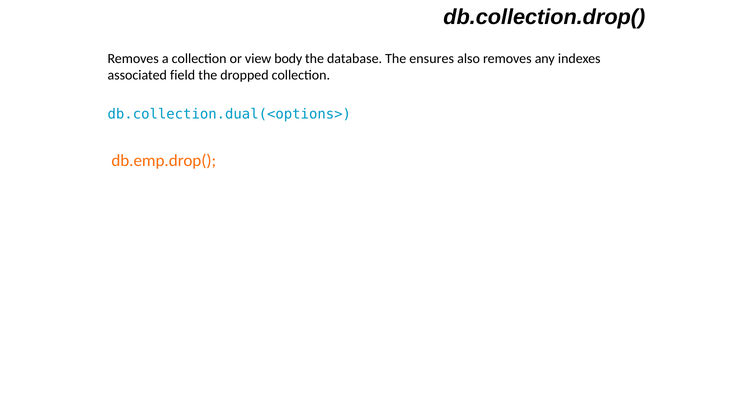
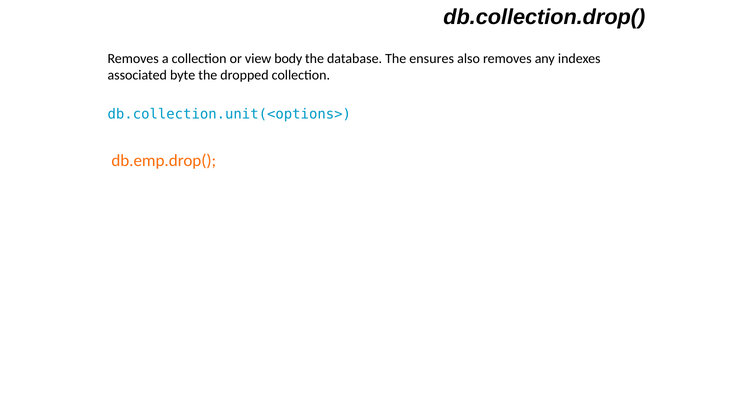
field: field -> byte
db.collection.dual(<options>: db.collection.dual(<options> -> db.collection.unit(<options>
